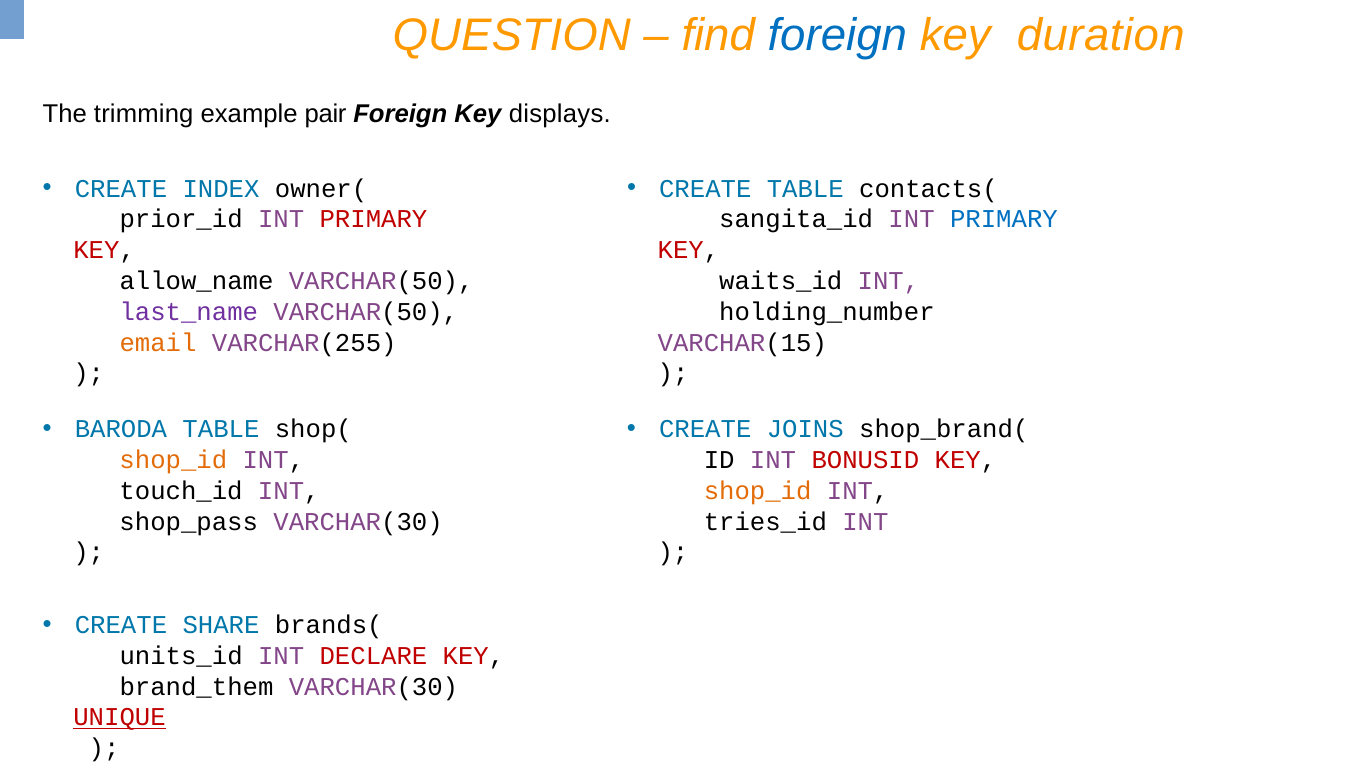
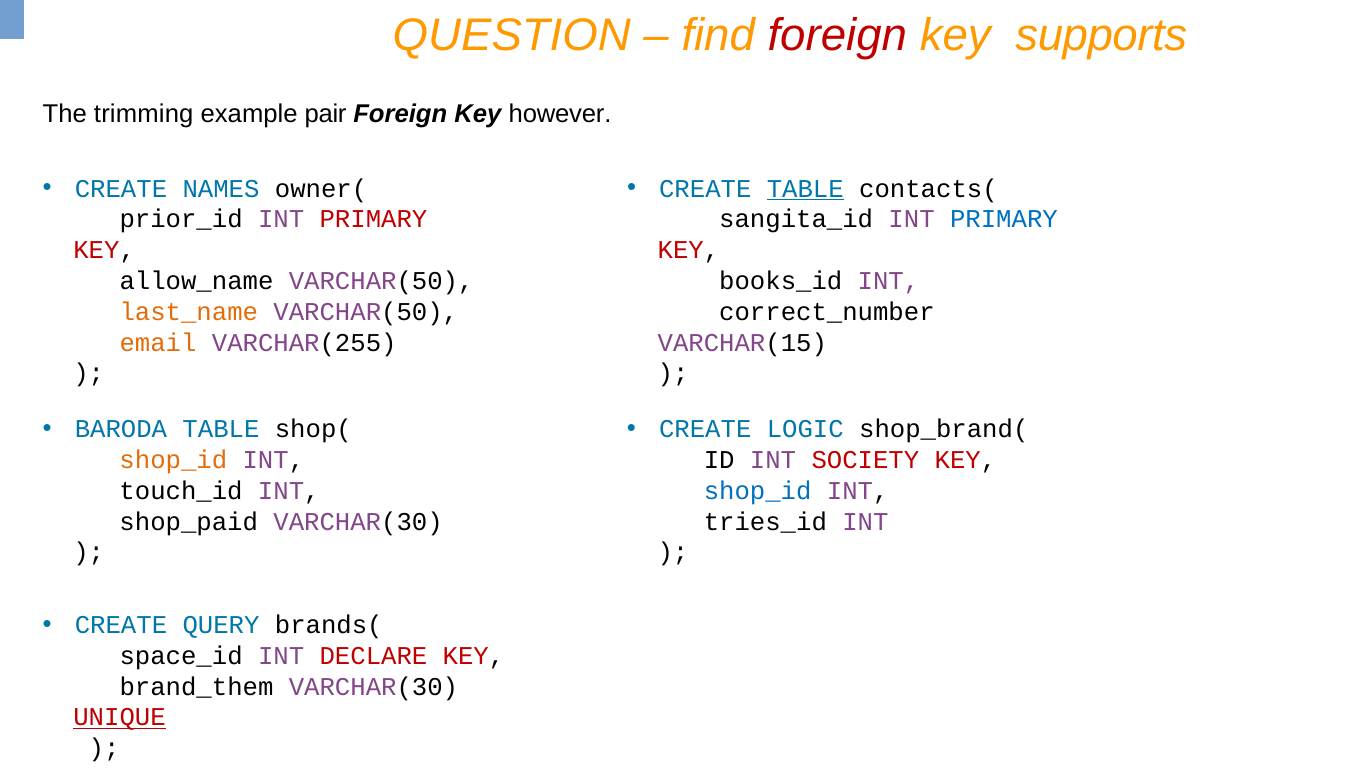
foreign at (837, 36) colour: blue -> red
duration: duration -> supports
displays: displays -> however
INDEX: INDEX -> NAMES
TABLE at (805, 188) underline: none -> present
waits_id: waits_id -> books_id
last_name colour: purple -> orange
holding_number: holding_number -> correct_number
JOINS: JOINS -> LOGIC
BONUSID: BONUSID -> SOCIETY
shop_id at (758, 491) colour: orange -> blue
shop_pass: shop_pass -> shop_paid
SHARE: SHARE -> QUERY
units_id: units_id -> space_id
